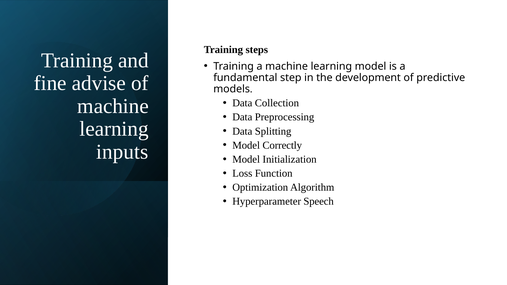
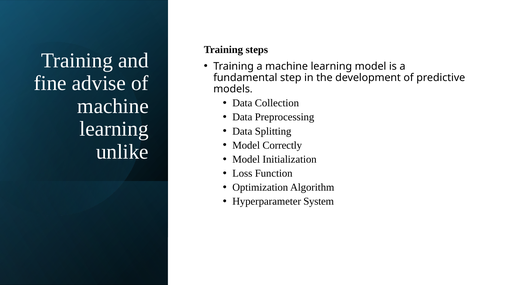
inputs: inputs -> unlike
Speech: Speech -> System
